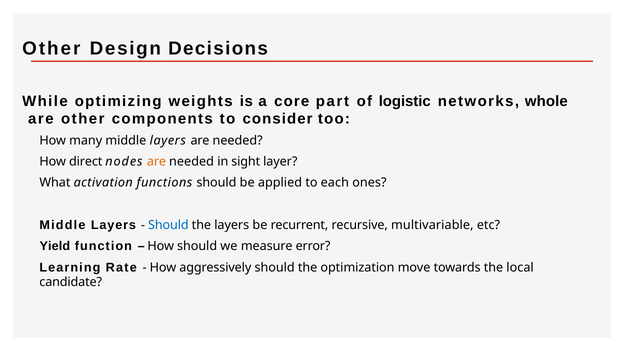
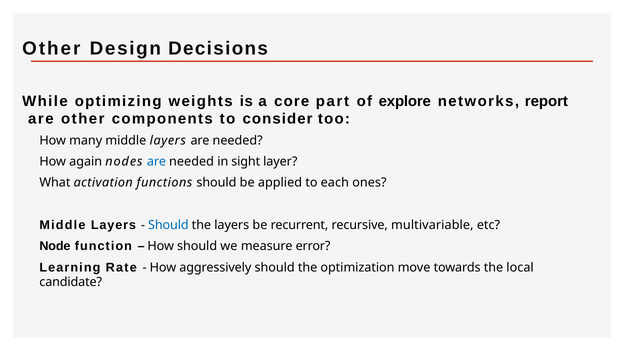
logistic: logistic -> explore
whole: whole -> report
direct: direct -> again
are at (157, 162) colour: orange -> blue
Yield: Yield -> Node
